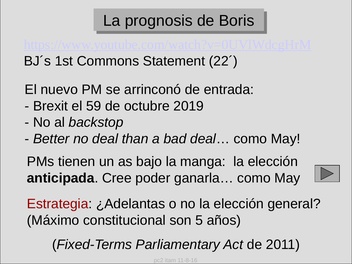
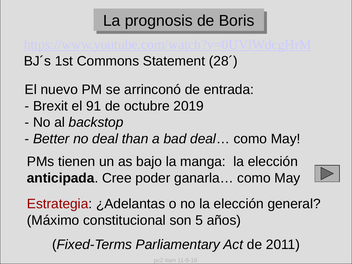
22´: 22´ -> 28´
59: 59 -> 91
